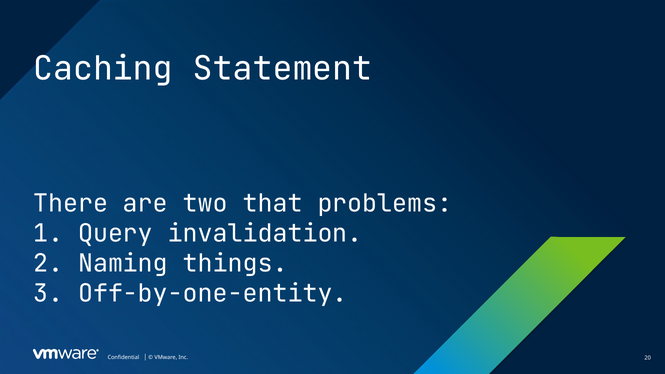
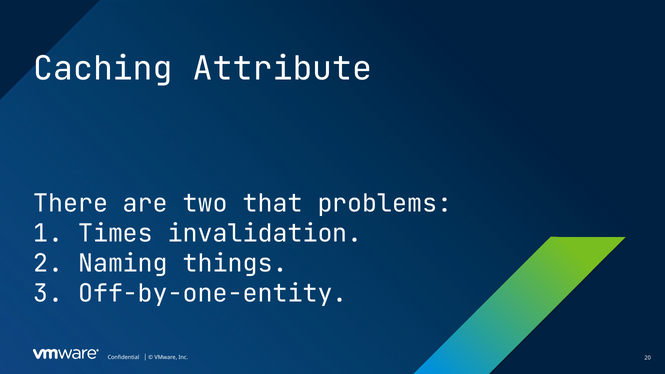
Statement: Statement -> Attribute
Query: Query -> Times
